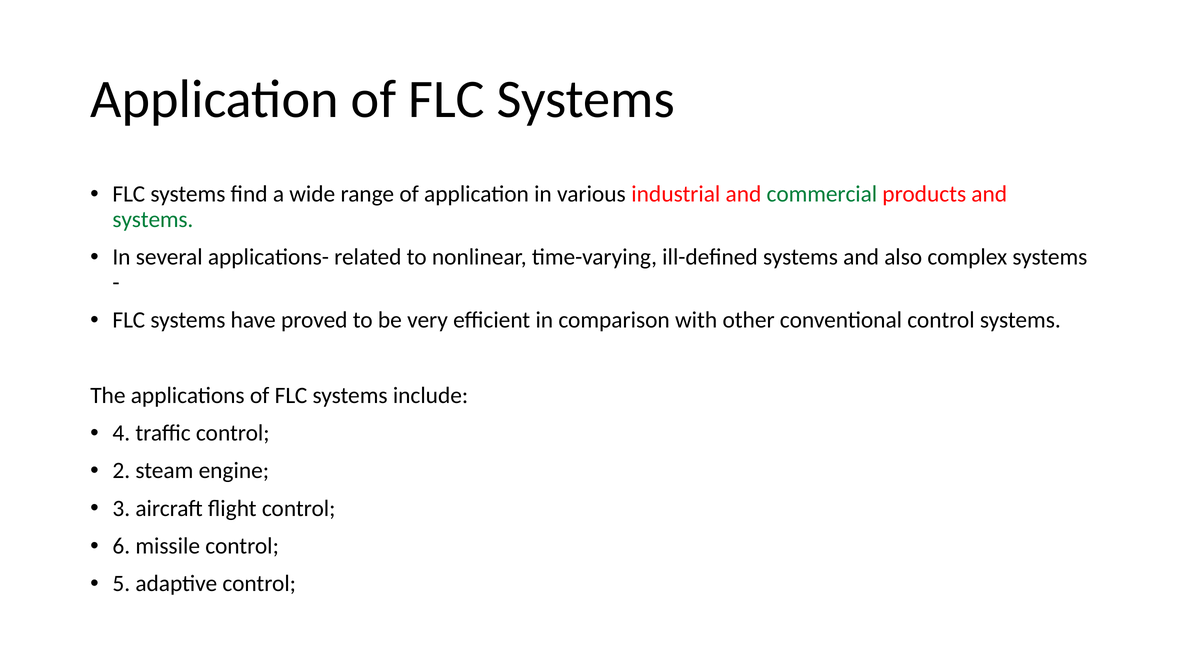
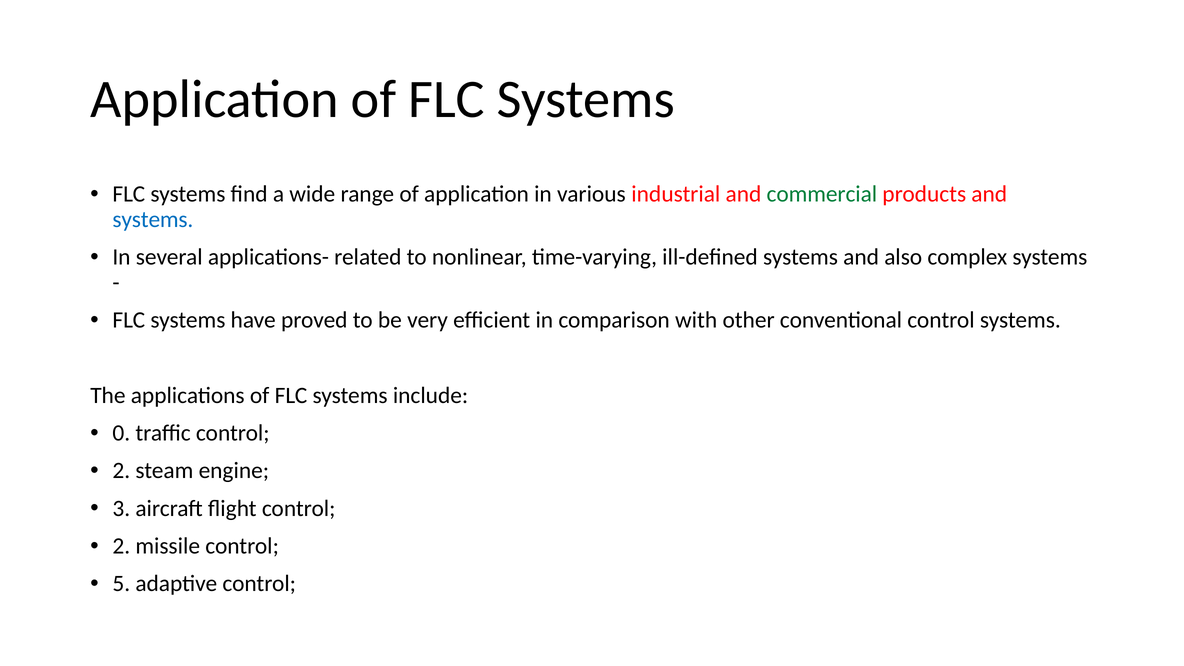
systems at (153, 220) colour: green -> blue
4: 4 -> 0
6 at (121, 546): 6 -> 2
